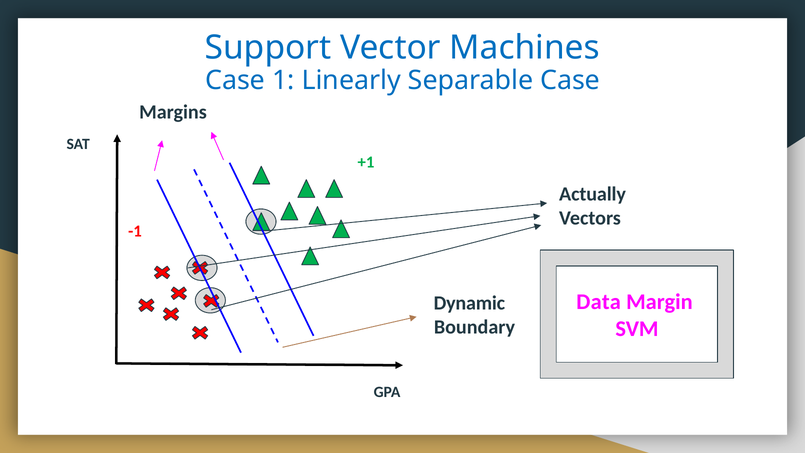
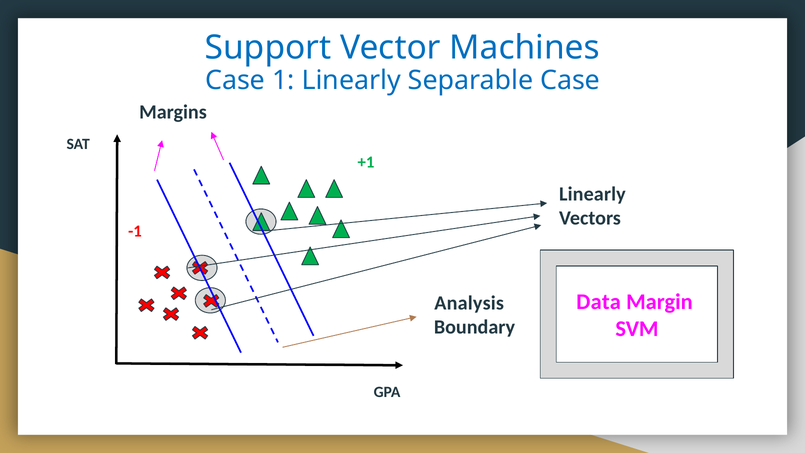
Actually at (593, 194): Actually -> Linearly
Dynamic: Dynamic -> Analysis
